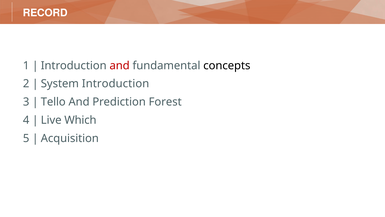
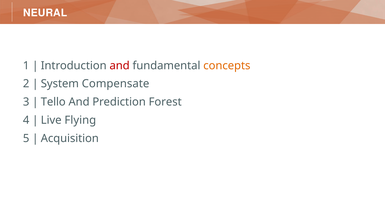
RECORD: RECORD -> NEURAL
concepts colour: black -> orange
System Introduction: Introduction -> Compensate
Which: Which -> Flying
